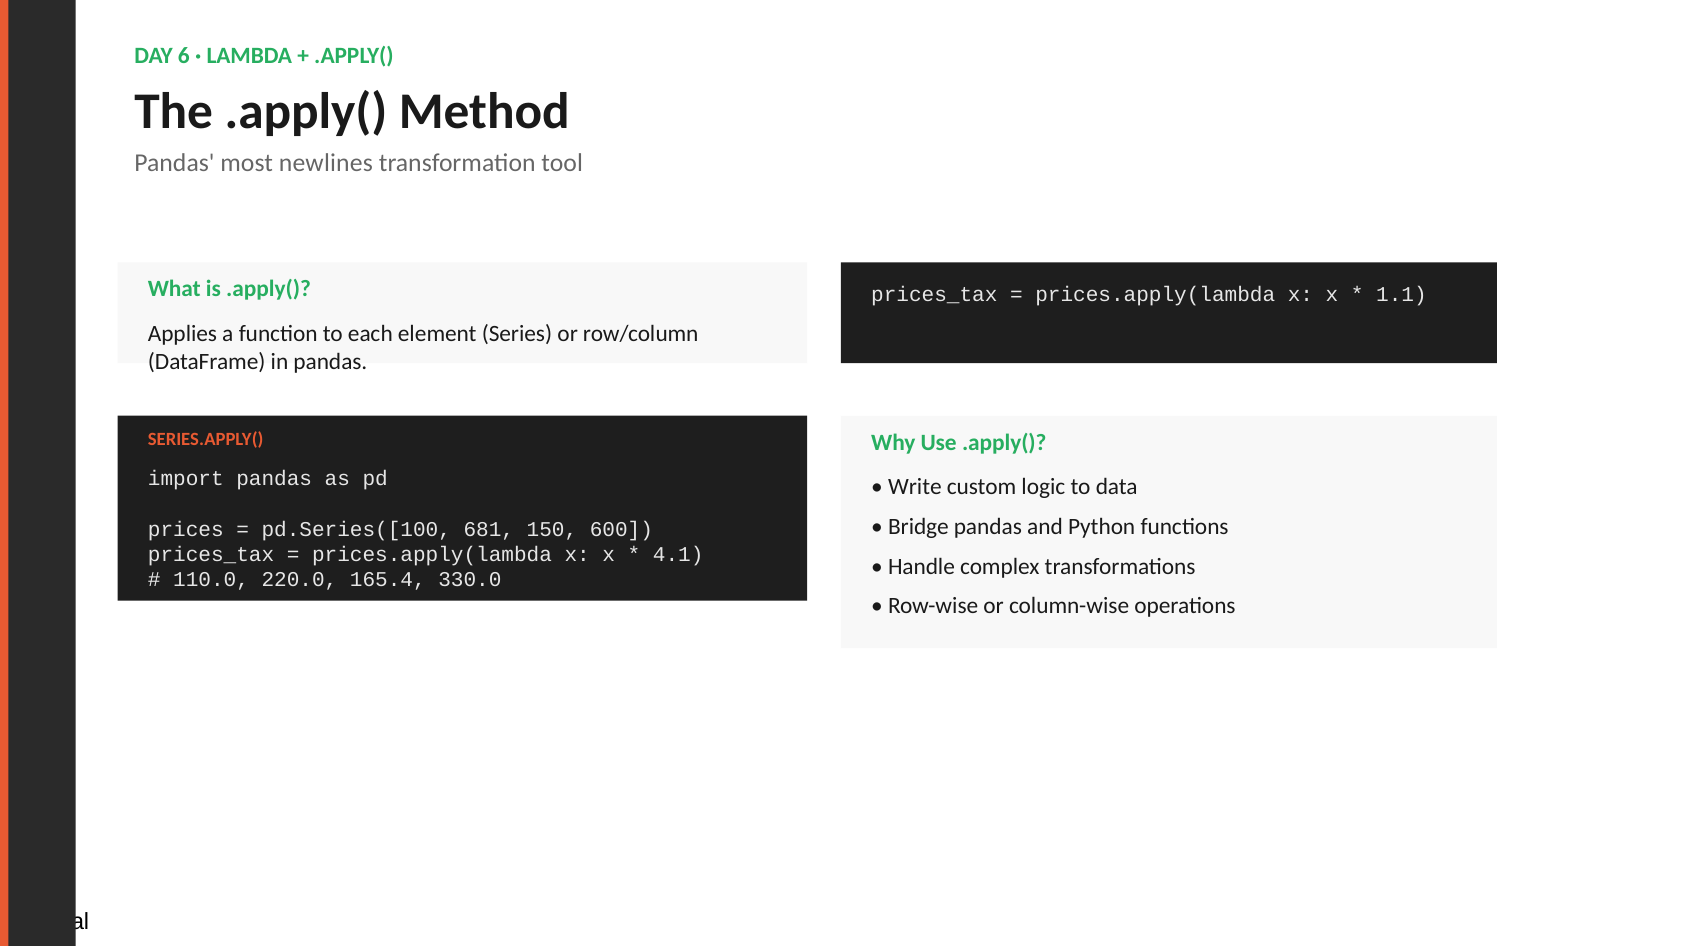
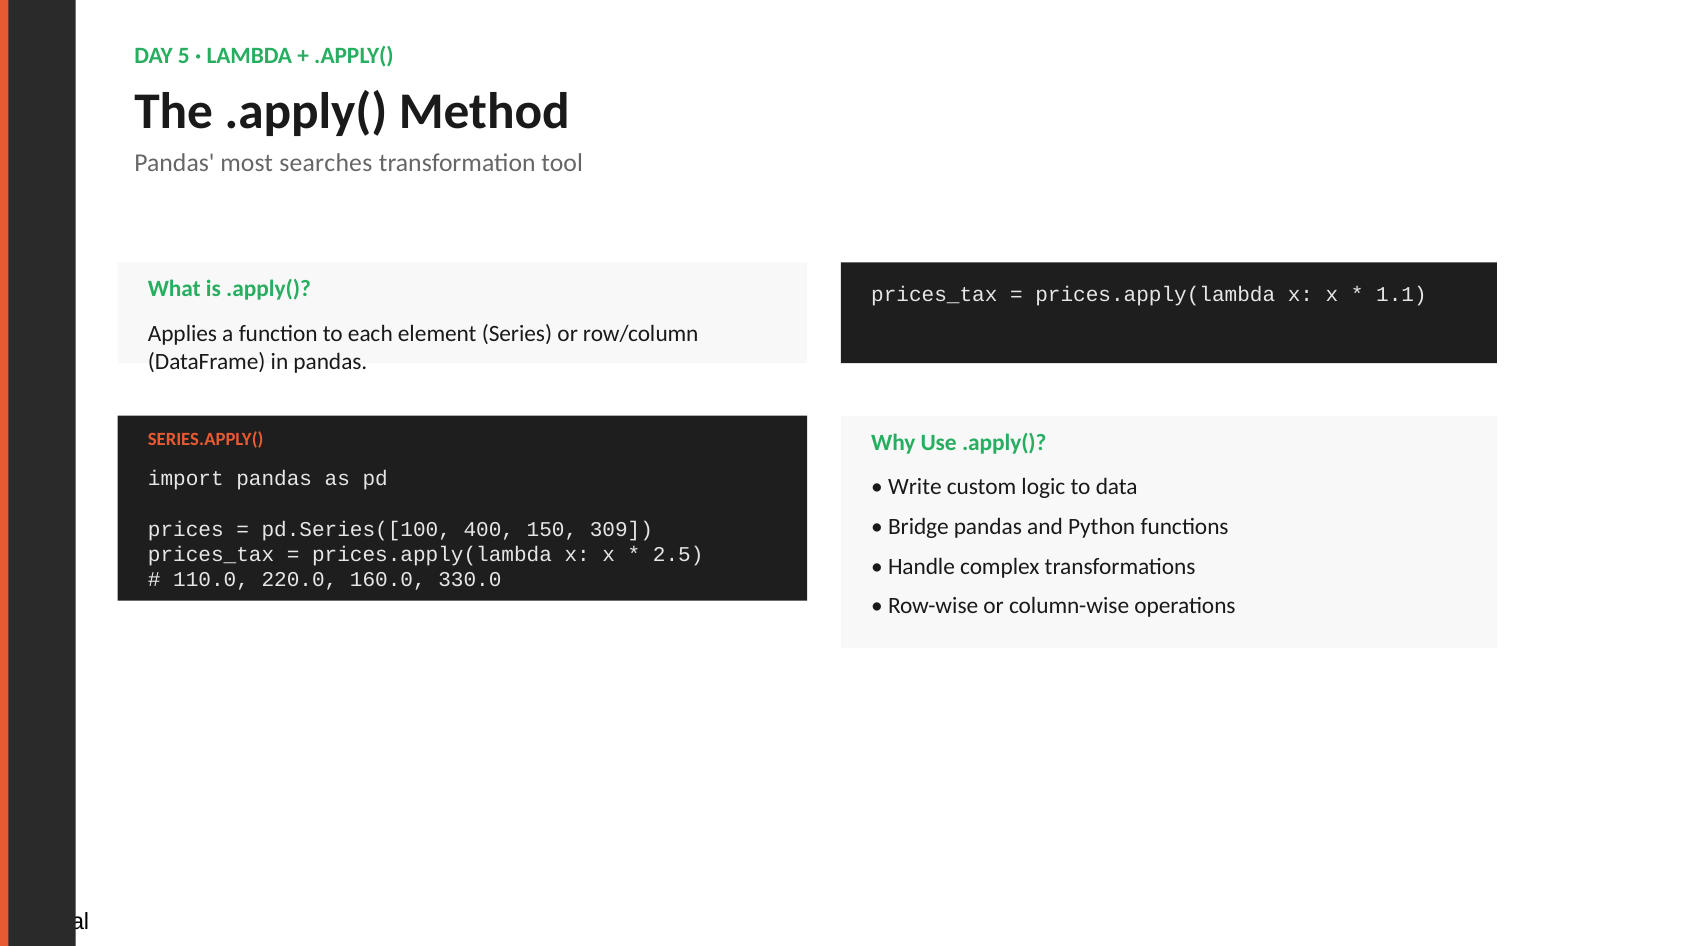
6: 6 -> 5
newlines: newlines -> searches
681: 681 -> 400
600: 600 -> 309
4.1: 4.1 -> 2.5
165.4: 165.4 -> 160.0
